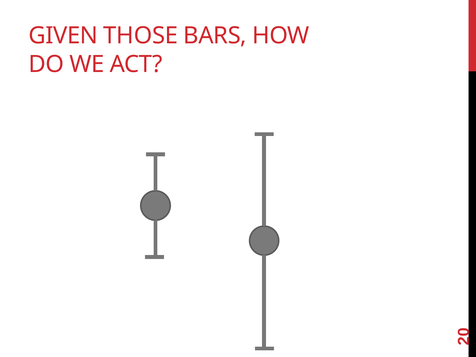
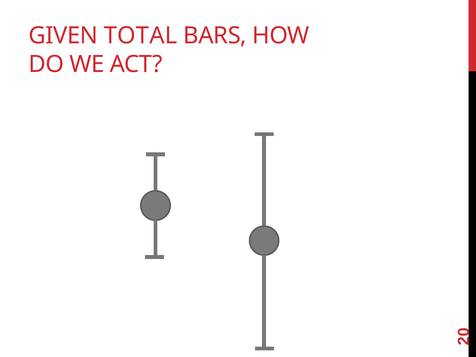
THOSE: THOSE -> TOTAL
